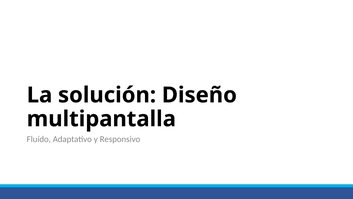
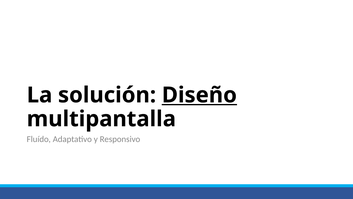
Diseño underline: none -> present
